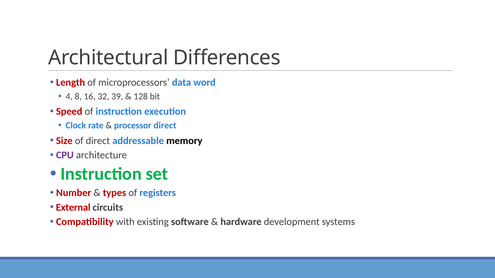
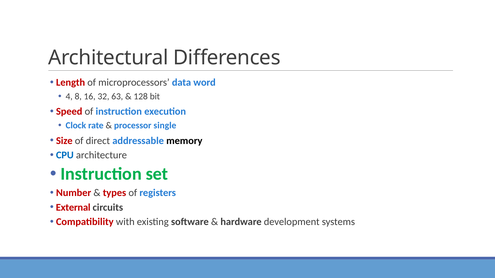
39: 39 -> 63
processor direct: direct -> single
CPU colour: purple -> blue
